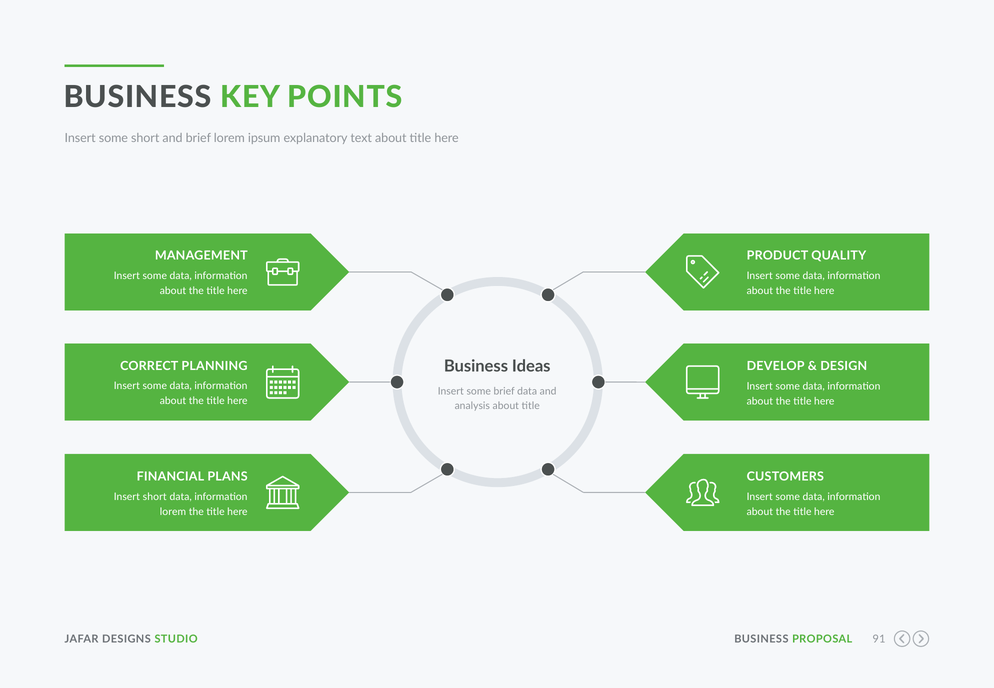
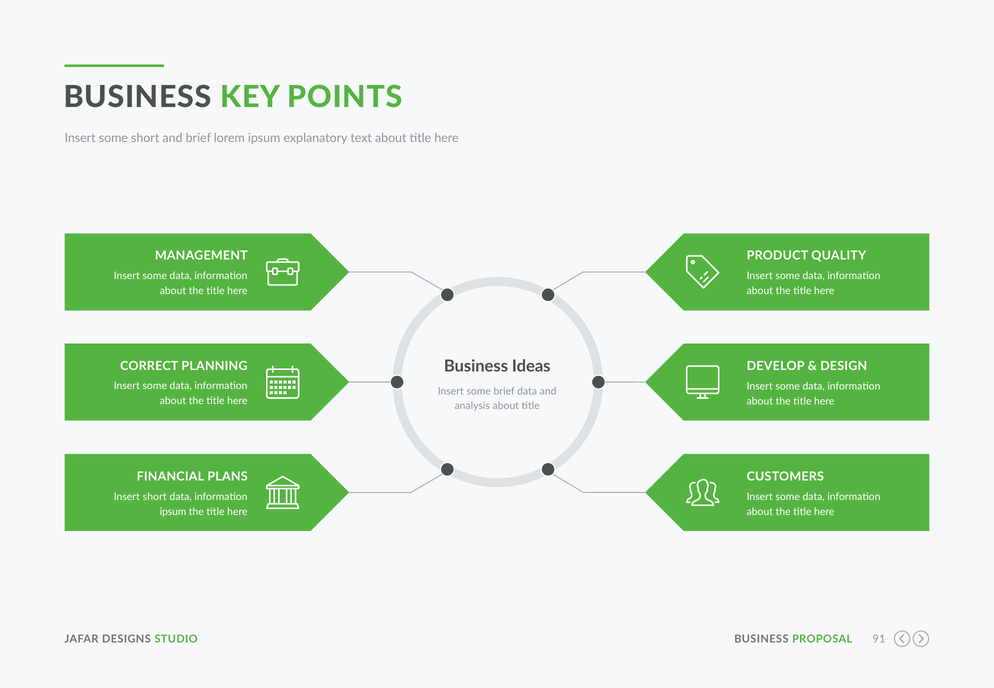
lorem at (173, 512): lorem -> ipsum
